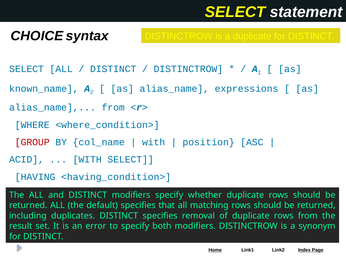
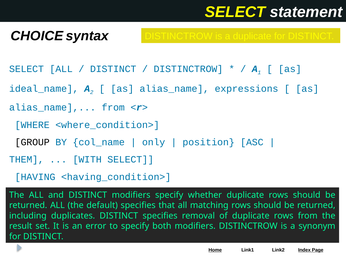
known_name: known_name -> ideal_name
GROUP colour: red -> black
with at (154, 142): with -> only
ACID: ACID -> THEM
